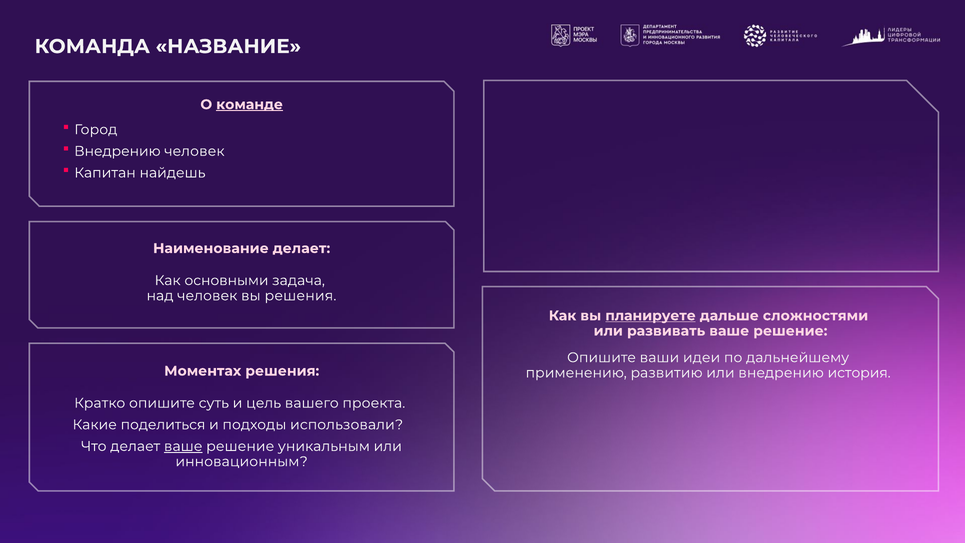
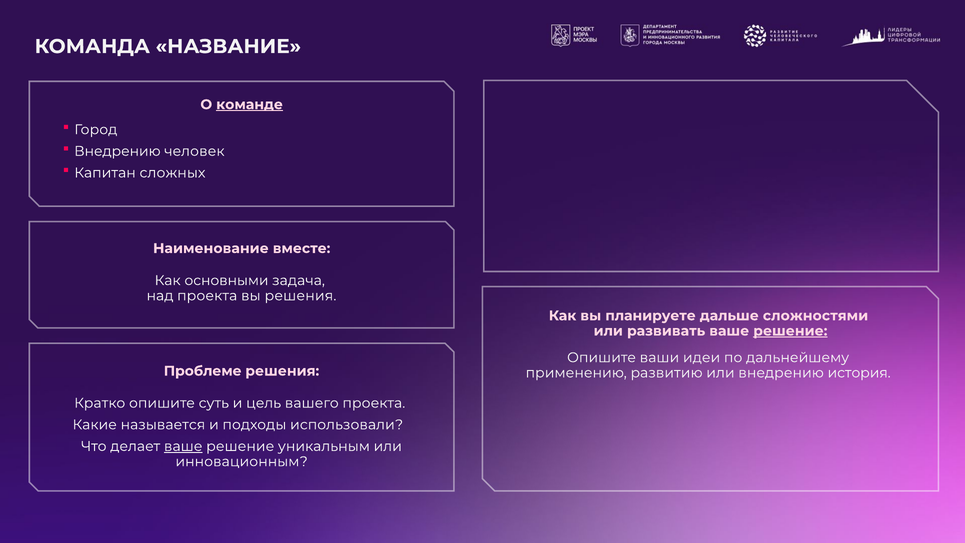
найдешь: найдешь -> сложных
Наименование делает: делает -> вместе
над человек: человек -> проекта
планируете underline: present -> none
решение at (790, 331) underline: none -> present
Моментах: Моментах -> Проблеме
поделиться: поделиться -> называется
